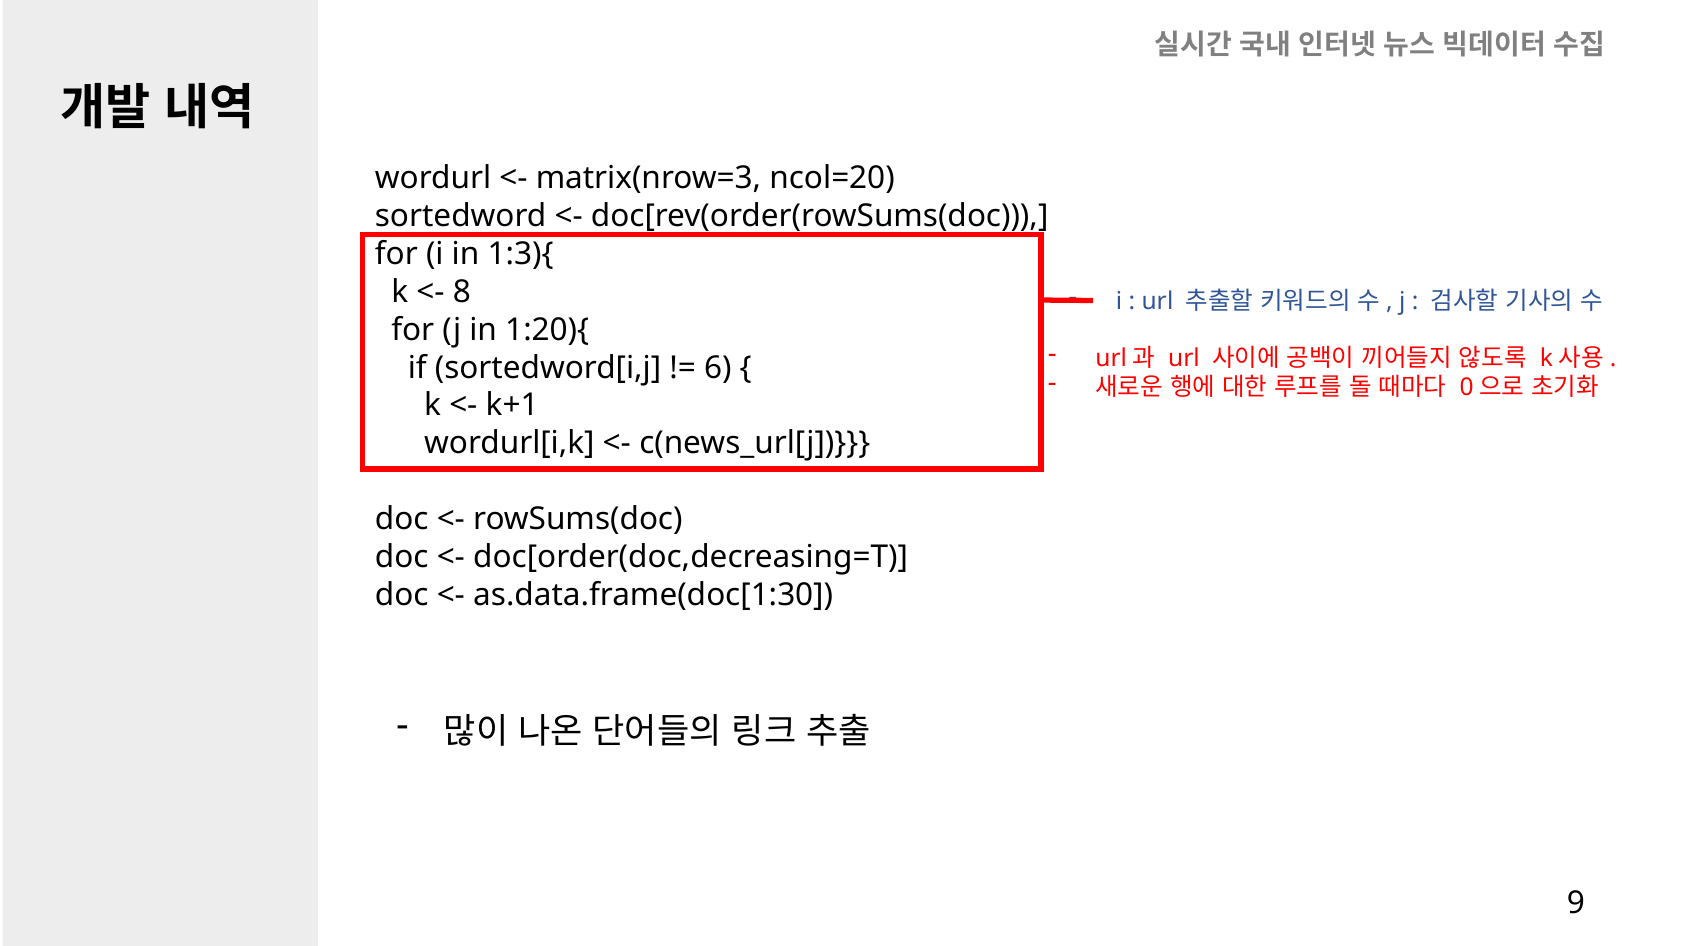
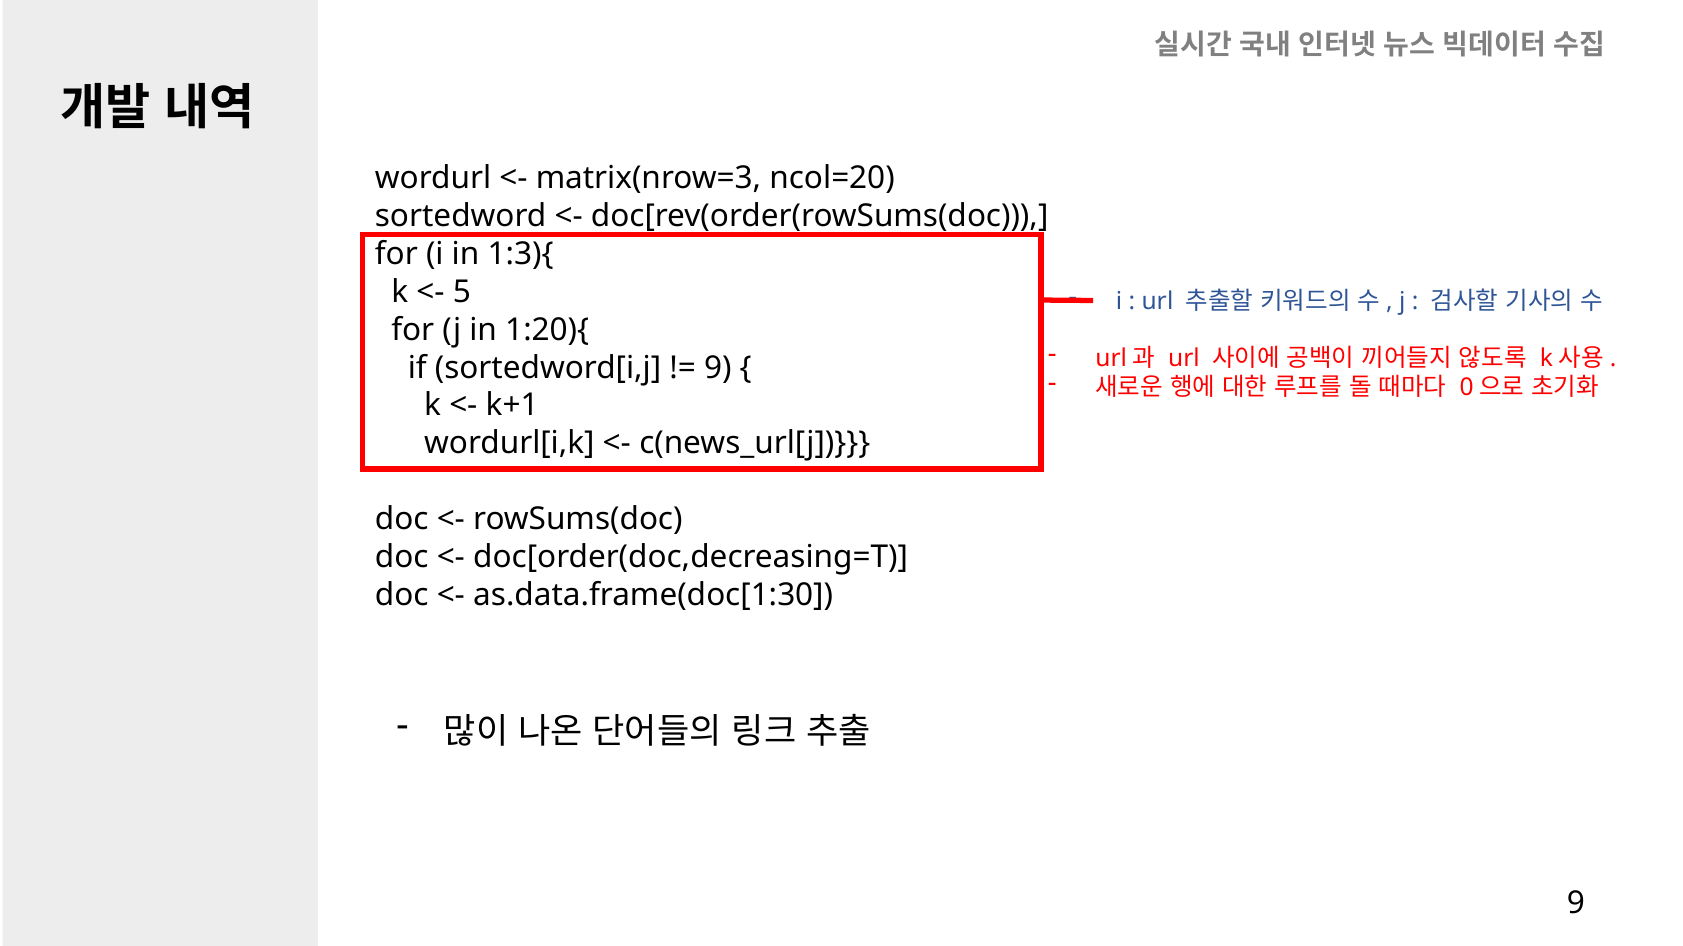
8: 8 -> 5
6 at (718, 368): 6 -> 9
